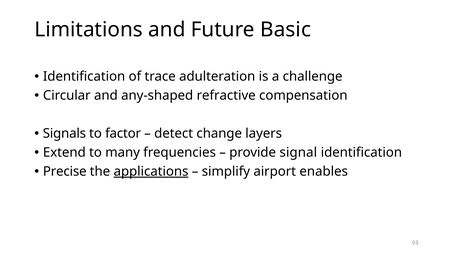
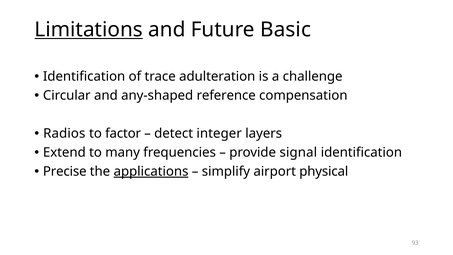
Limitations underline: none -> present
refractive: refractive -> reference
Signals: Signals -> Radios
change: change -> integer
enables: enables -> physical
